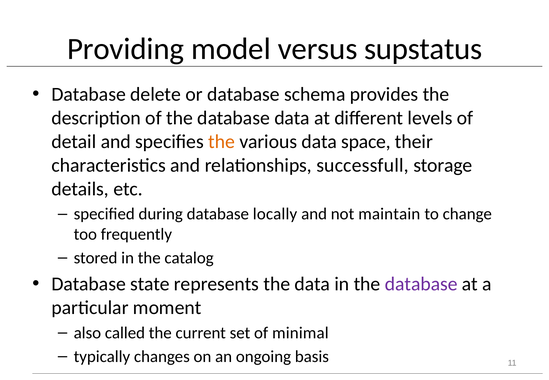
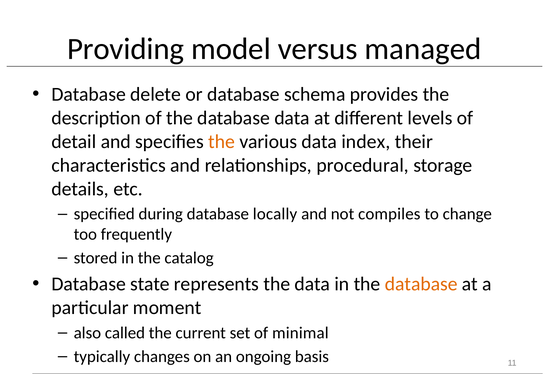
supstatus: supstatus -> managed
space: space -> index
successfull: successfull -> procedural
maintain: maintain -> compiles
database at (421, 284) colour: purple -> orange
